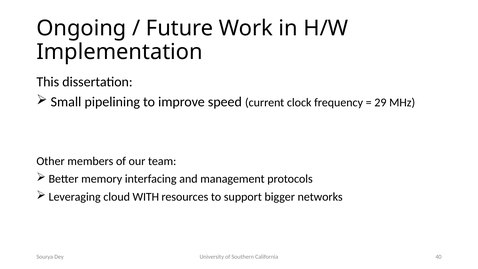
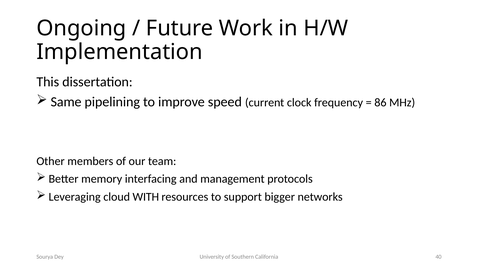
Small: Small -> Same
29: 29 -> 86
